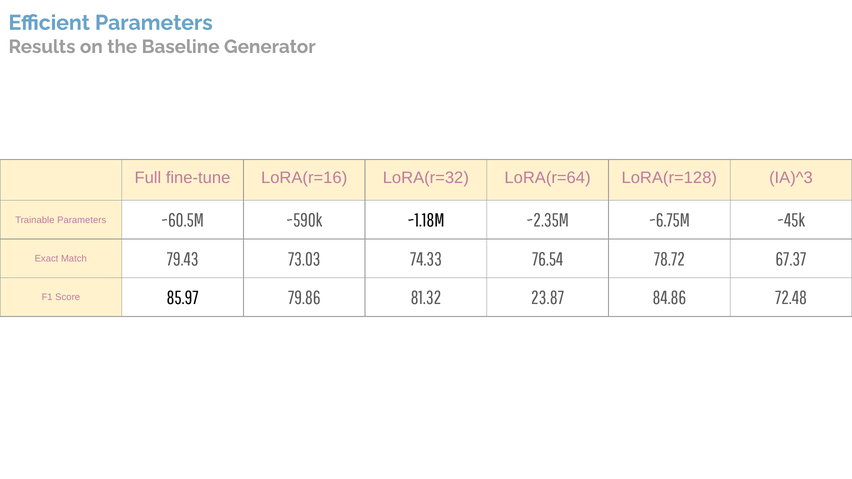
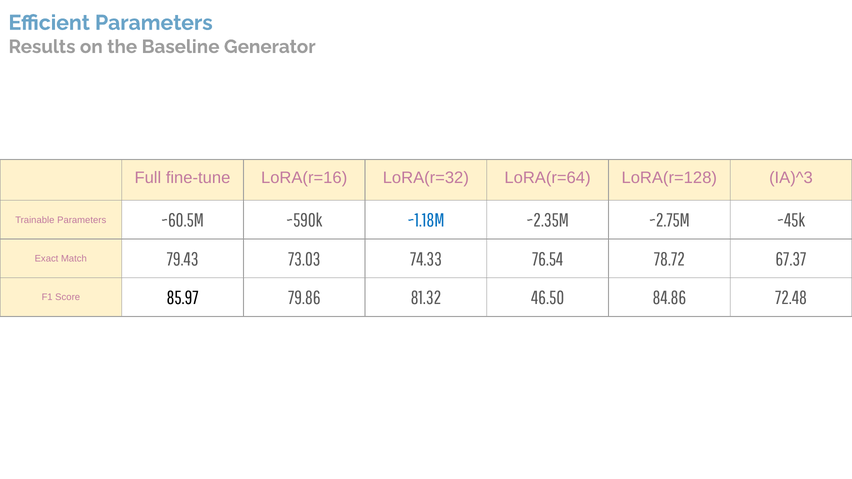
~1.18M colour: black -> blue
~6.75M: ~6.75M -> ~2.75M
23.87: 23.87 -> 46.50
